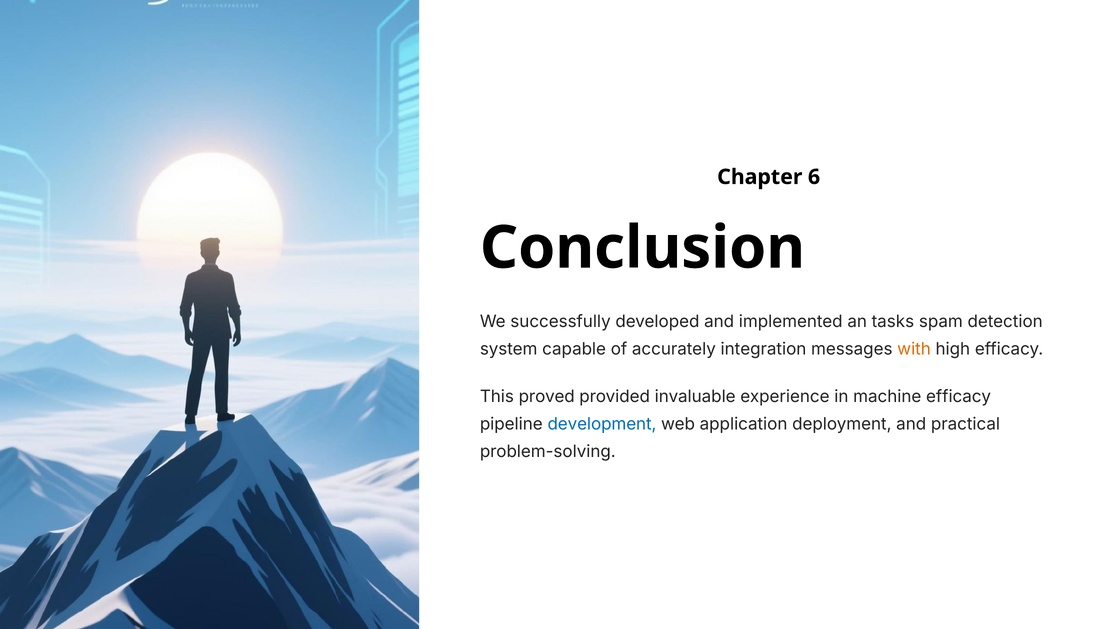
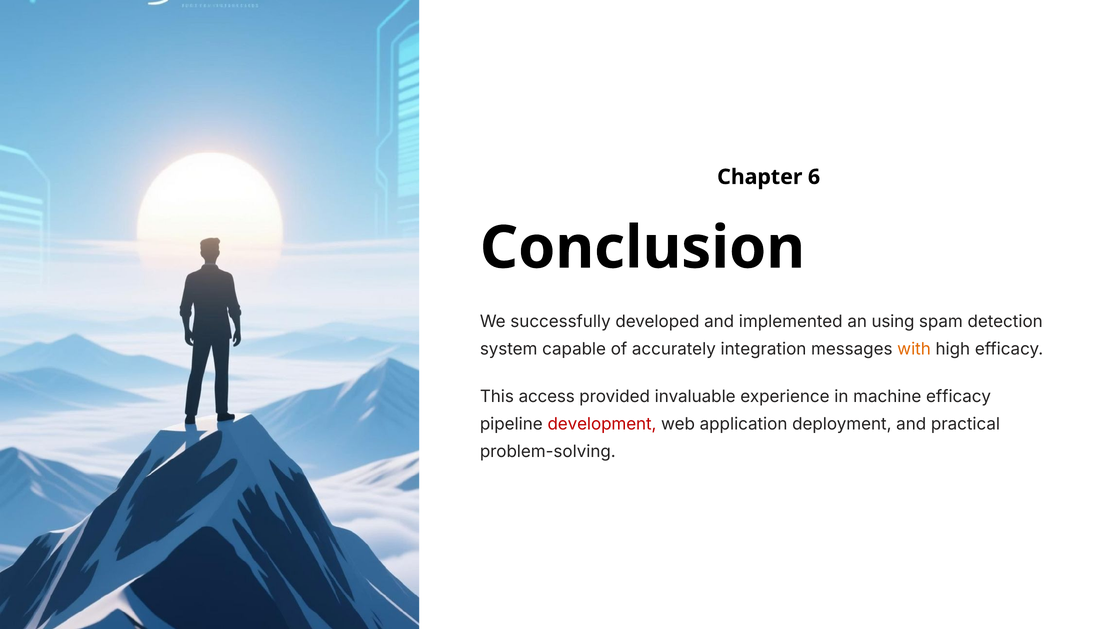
tasks: tasks -> using
proved: proved -> access
development colour: blue -> red
